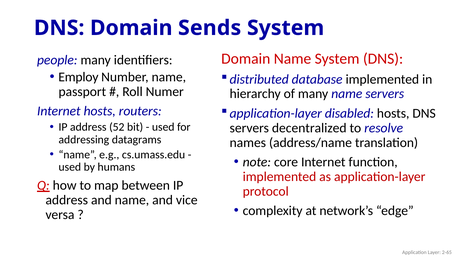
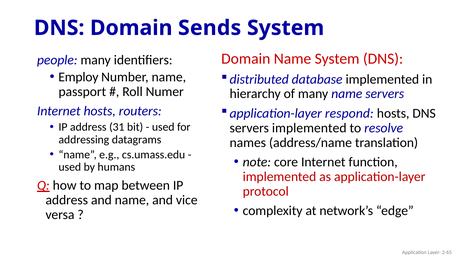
disabled: disabled -> respond
52: 52 -> 31
servers decentralized: decentralized -> implemented
